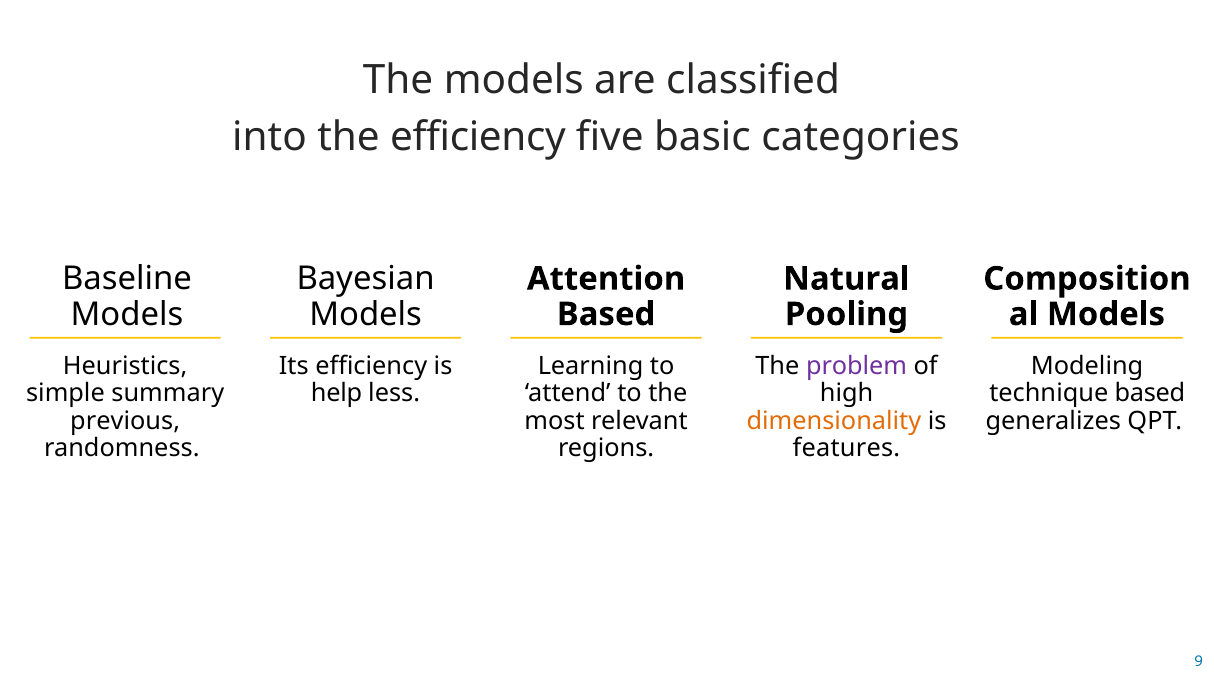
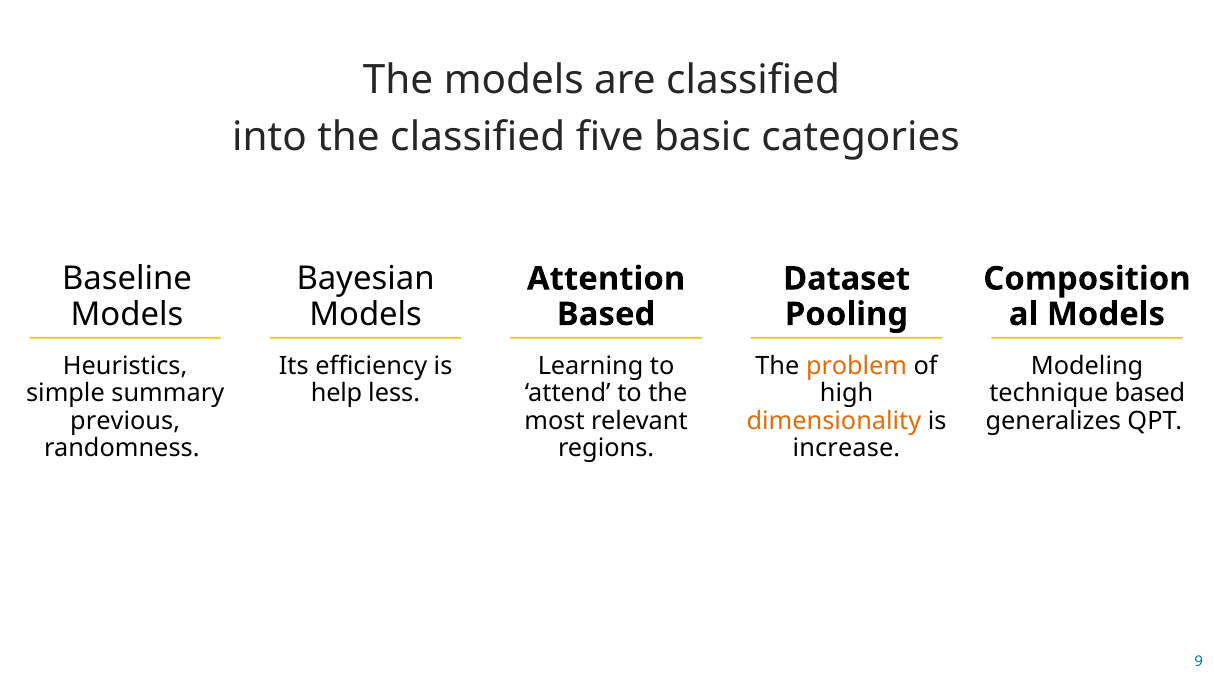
the efficiency: efficiency -> classified
Natural: Natural -> Dataset
problem colour: purple -> orange
features: features -> increase
